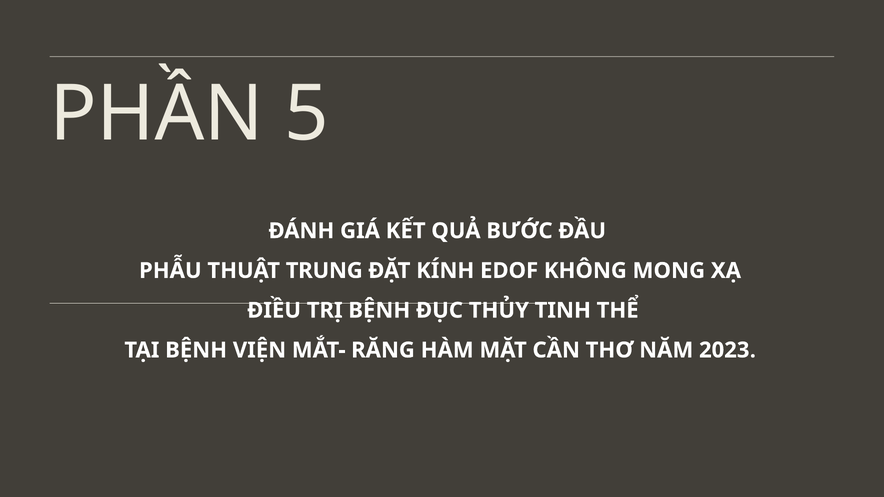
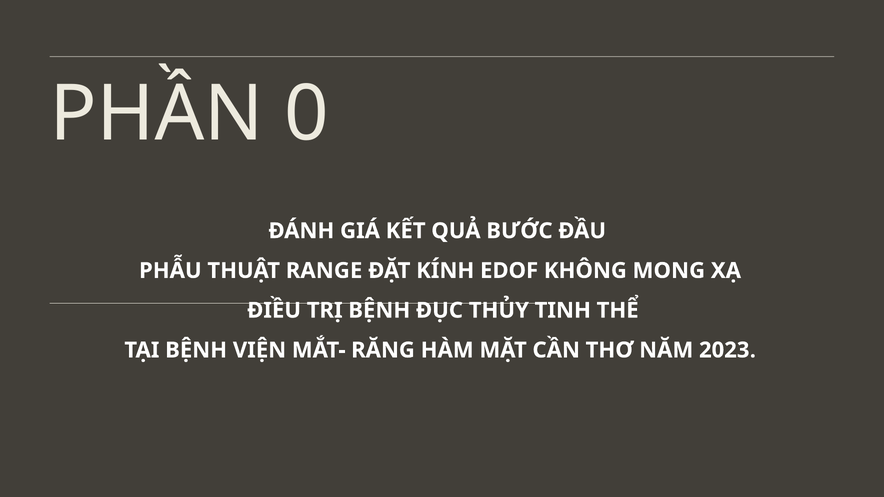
5: 5 -> 0
TRUNG: TRUNG -> RANGE
